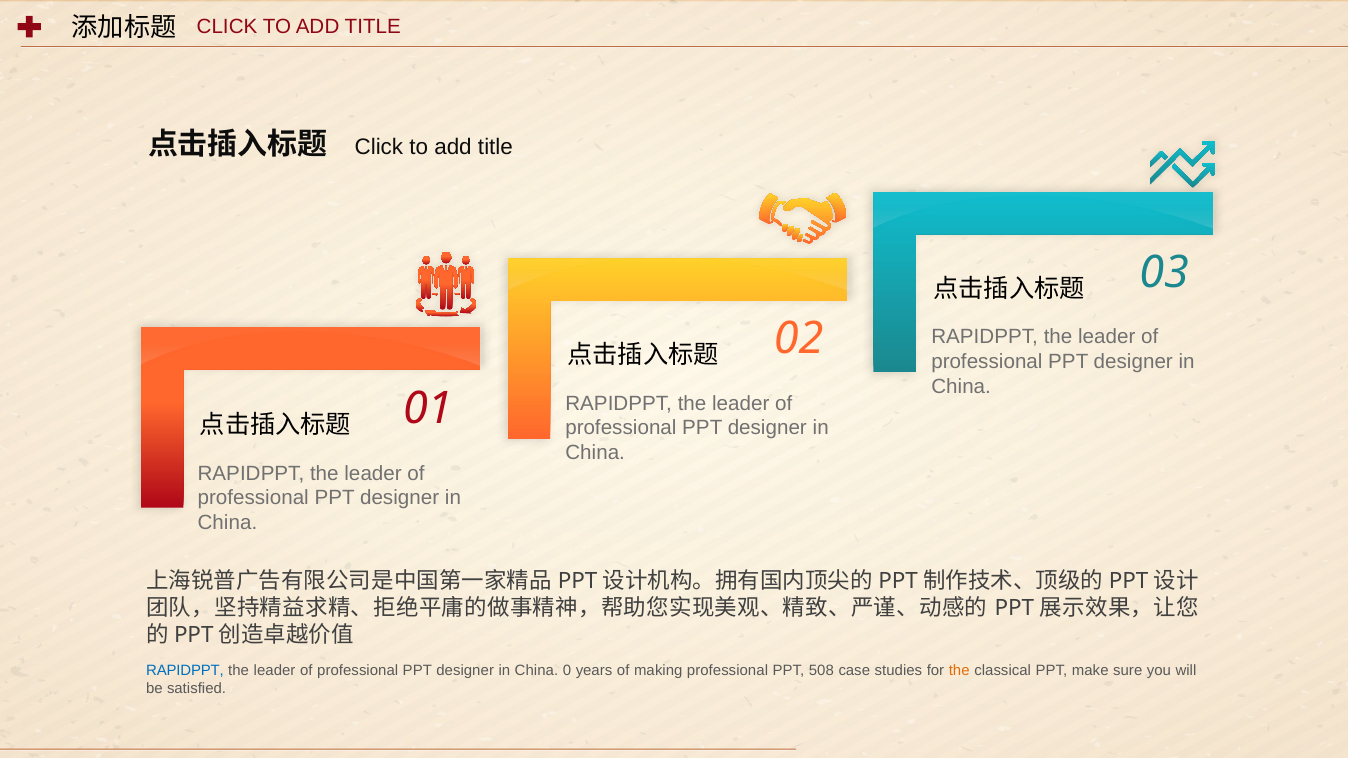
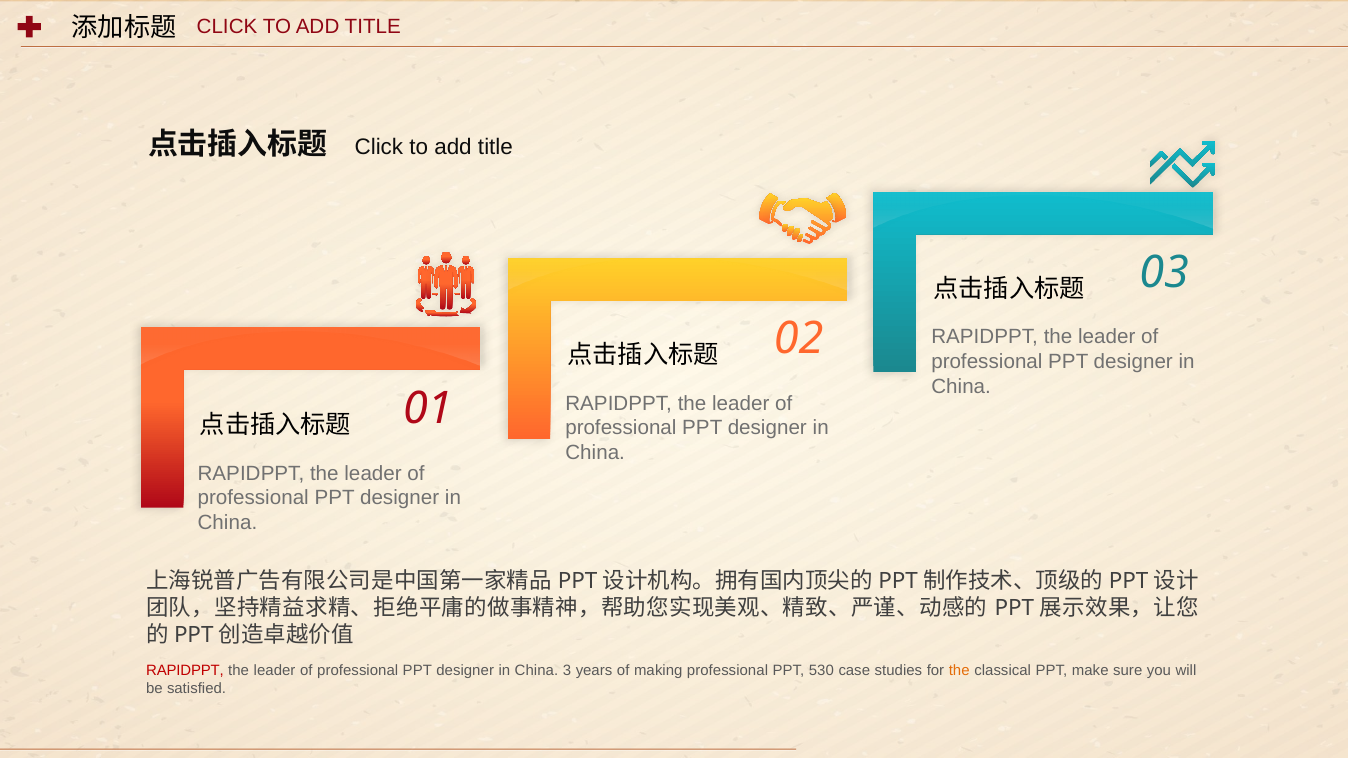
RAPIDPPT at (185, 671) colour: blue -> red
0: 0 -> 3
508: 508 -> 530
